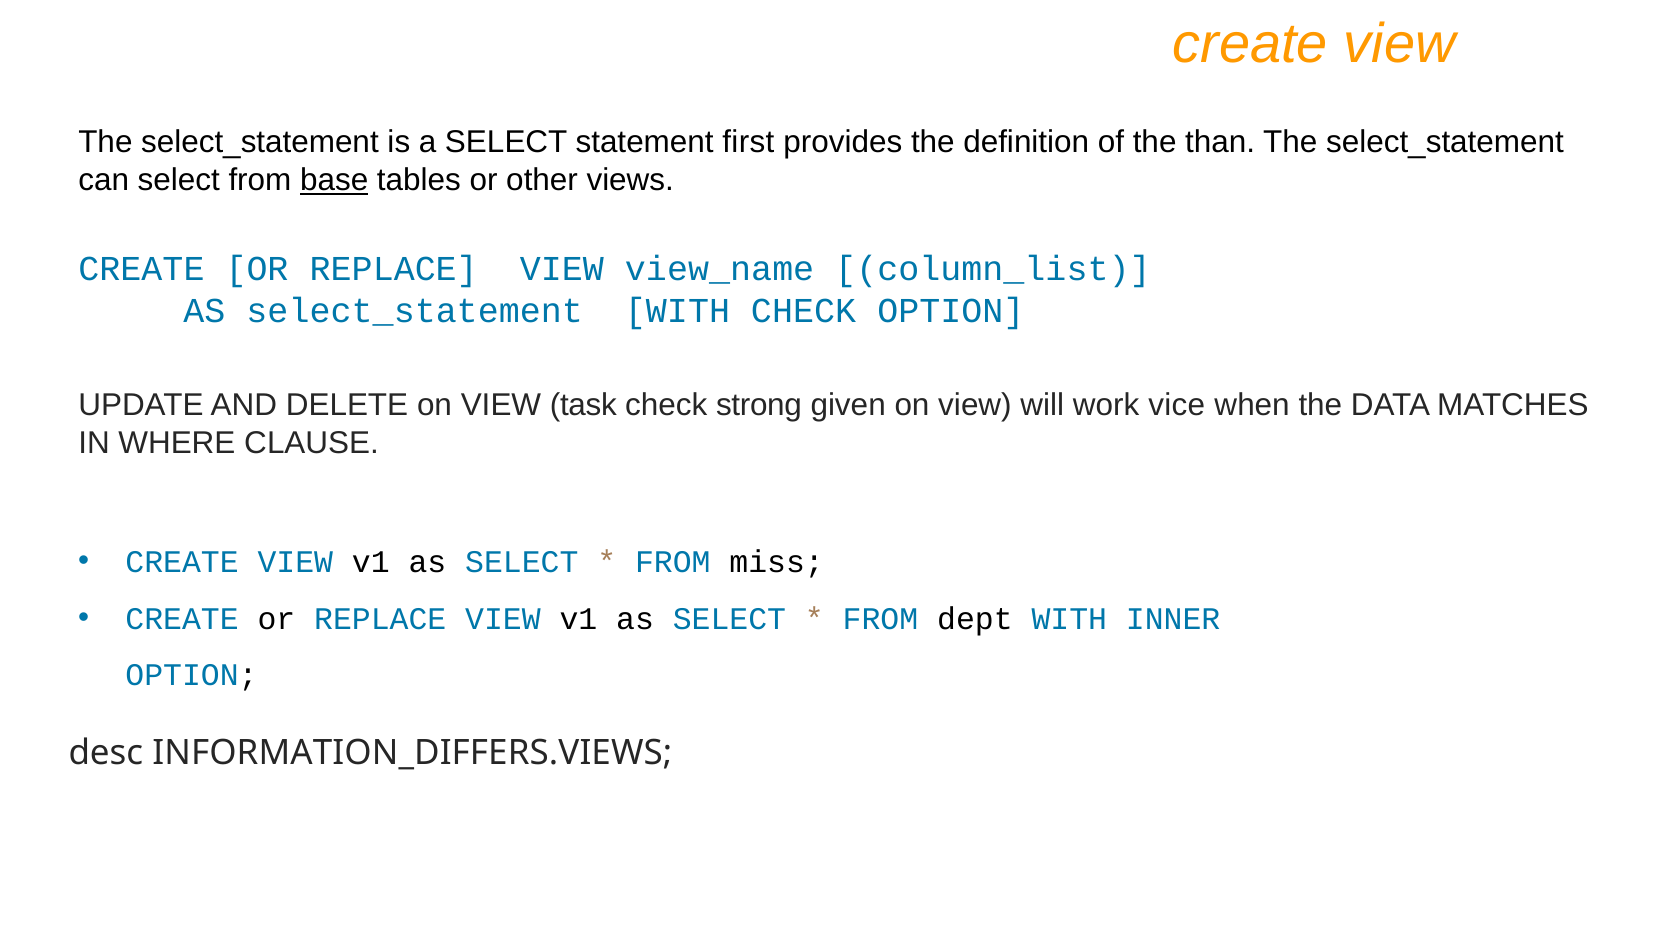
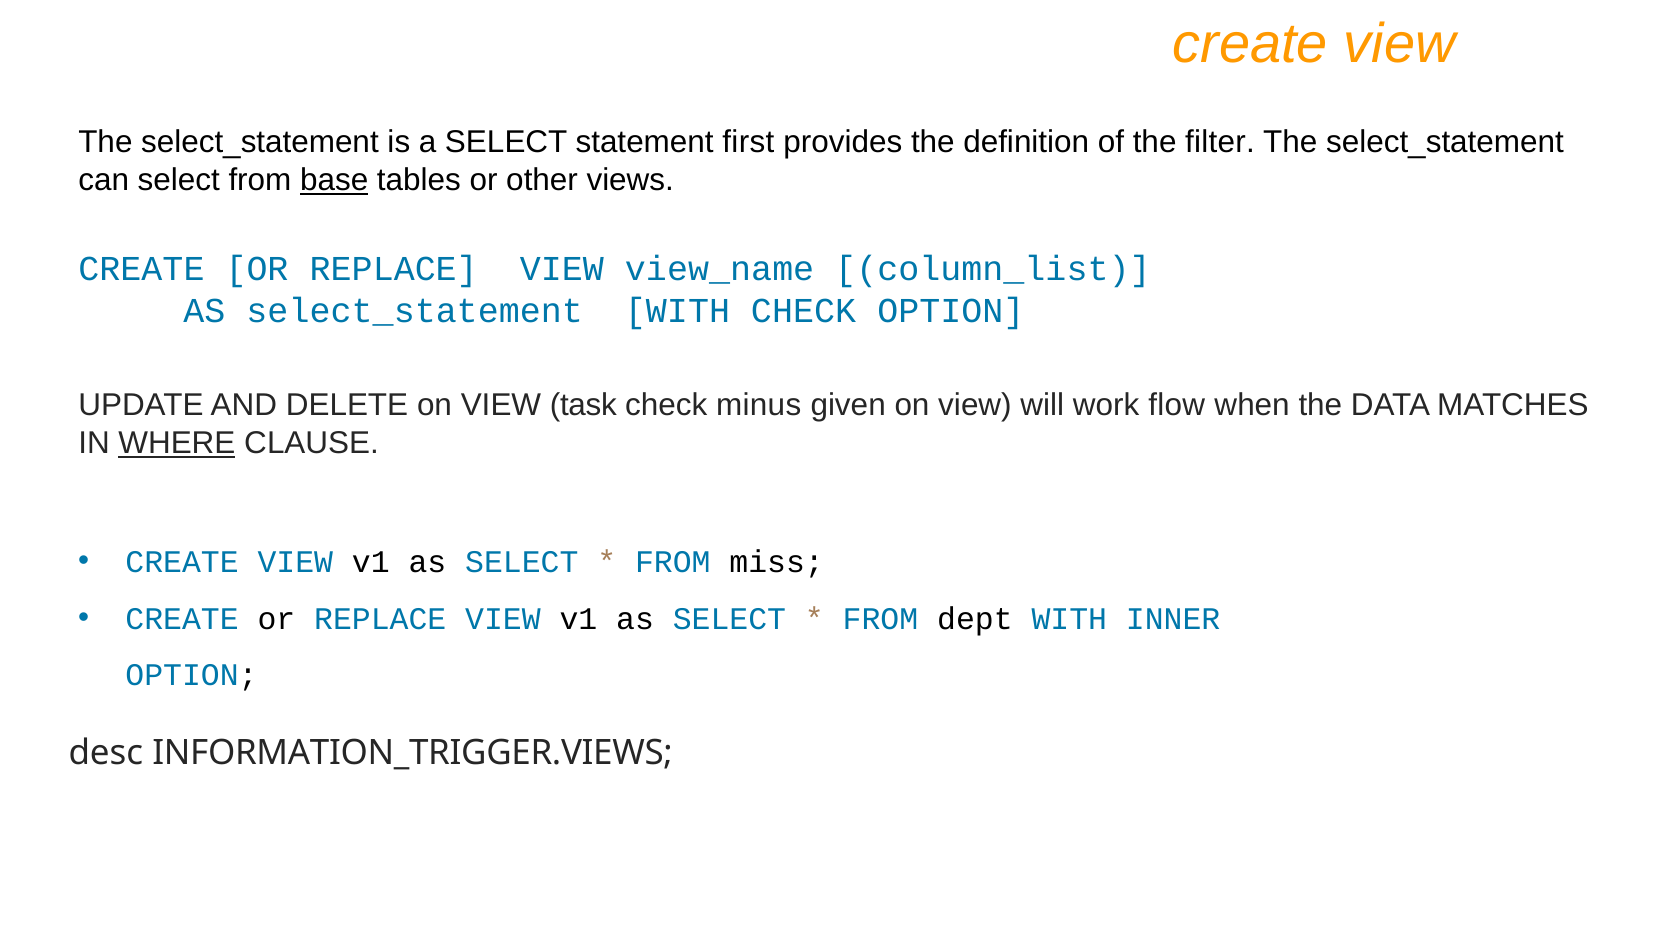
than: than -> filter
strong: strong -> minus
vice: vice -> flow
WHERE underline: none -> present
INFORMATION_DIFFERS.VIEWS: INFORMATION_DIFFERS.VIEWS -> INFORMATION_TRIGGER.VIEWS
